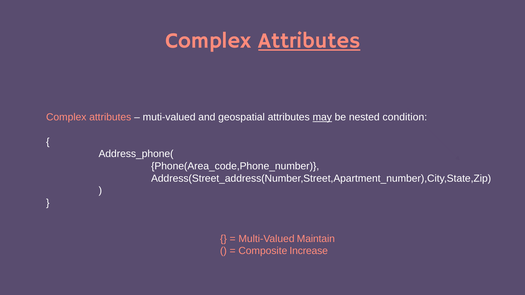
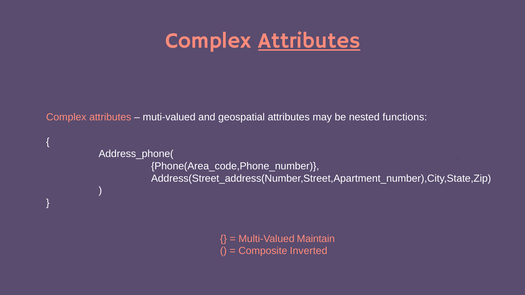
may underline: present -> none
condition: condition -> functions
Increase: Increase -> Inverted
